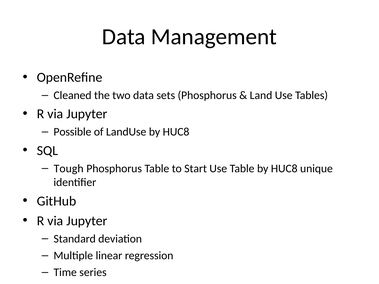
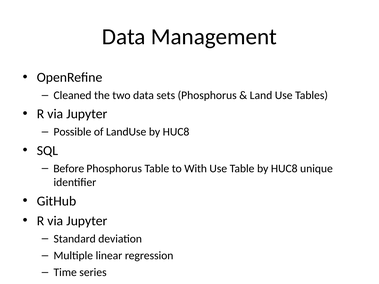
Tough: Tough -> Before
Start: Start -> With
